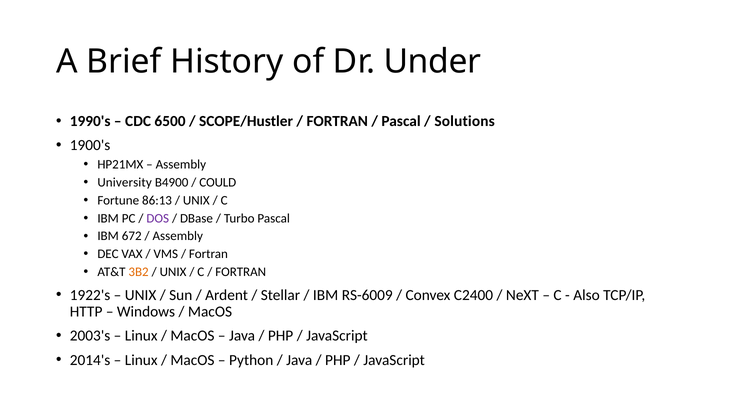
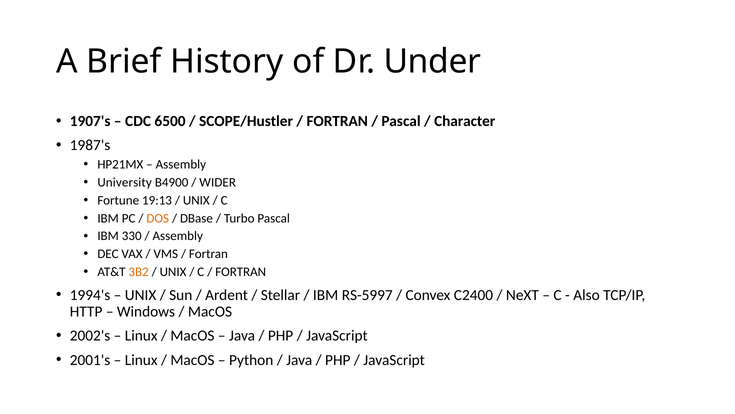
1990's: 1990's -> 1907's
Solutions: Solutions -> Character
1900's: 1900's -> 1987's
COULD: COULD -> WIDER
86:13: 86:13 -> 19:13
DOS colour: purple -> orange
672: 672 -> 330
1922's: 1922's -> 1994's
RS-6009: RS-6009 -> RS-5997
2003's: 2003's -> 2002's
2014's: 2014's -> 2001's
